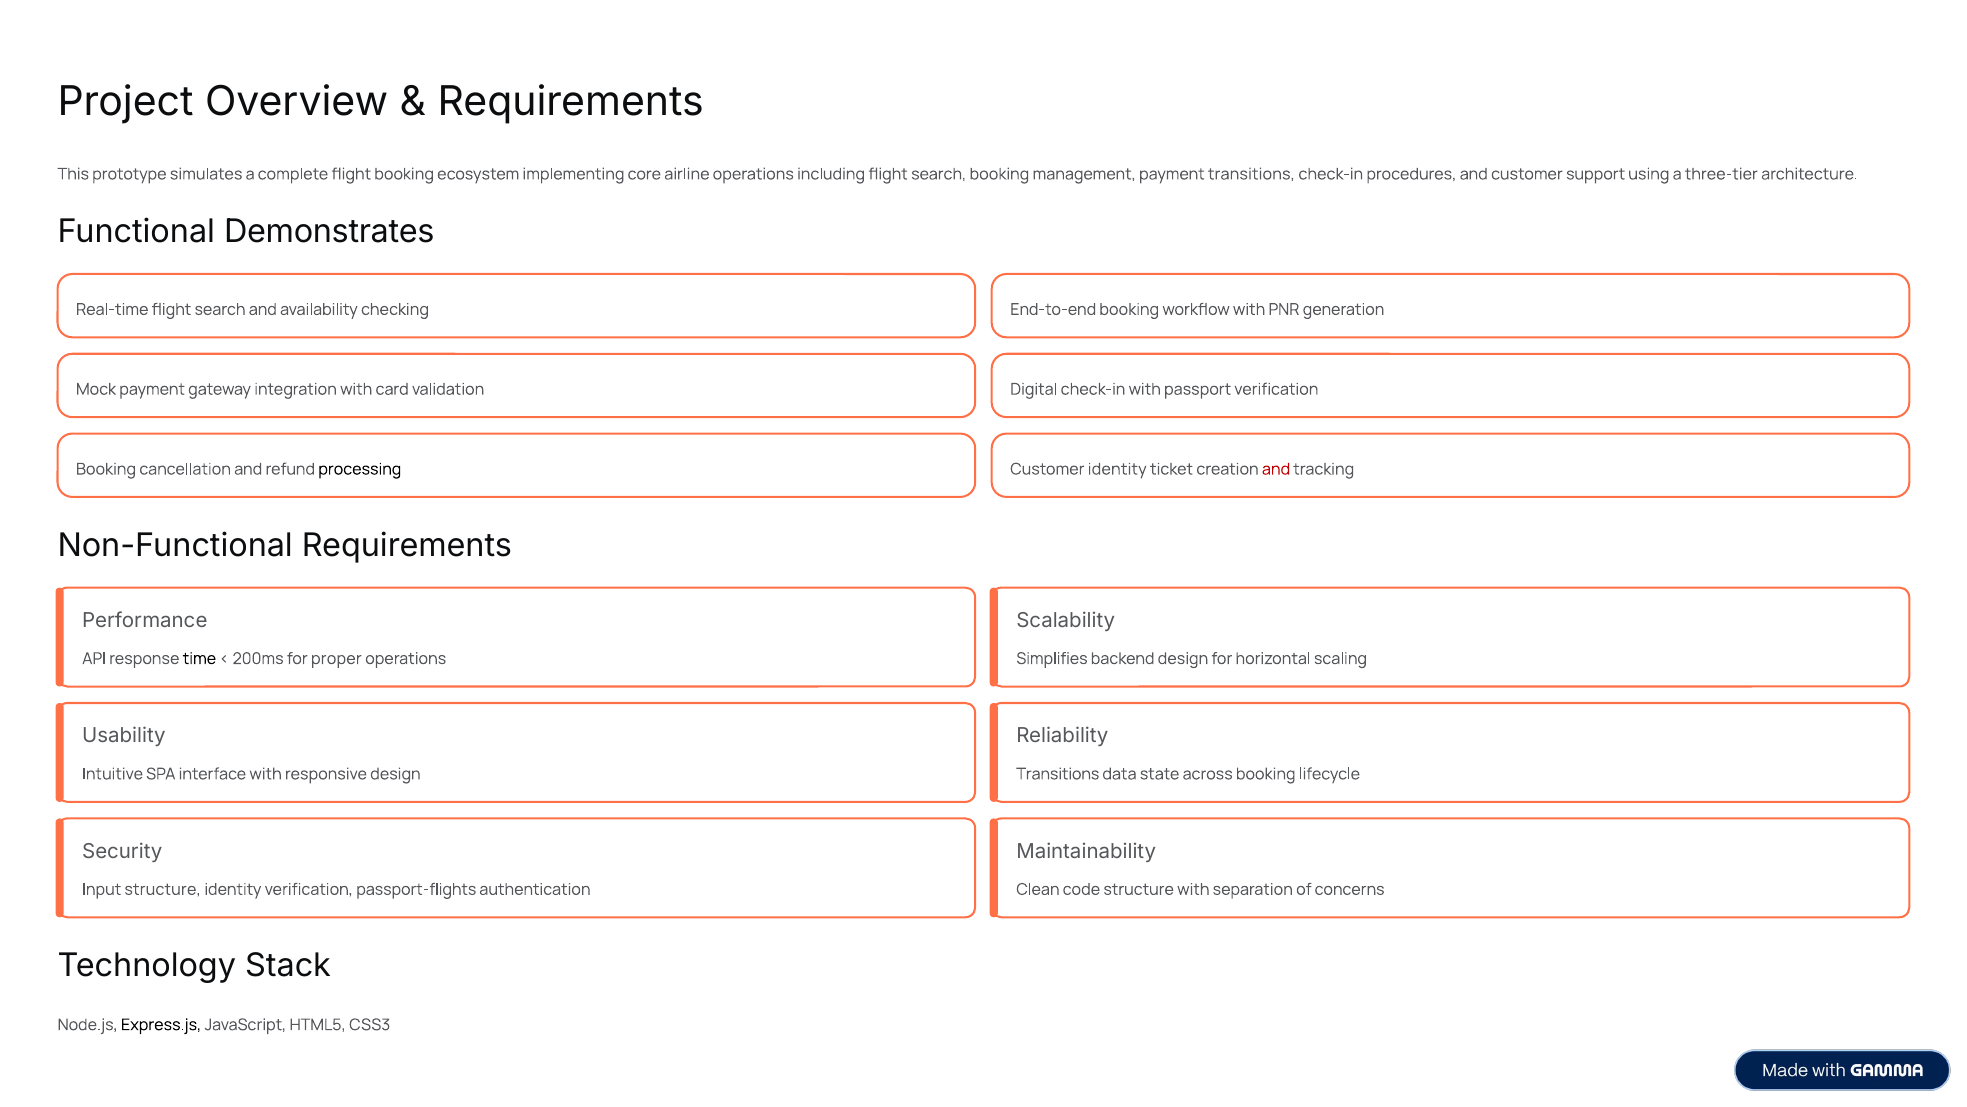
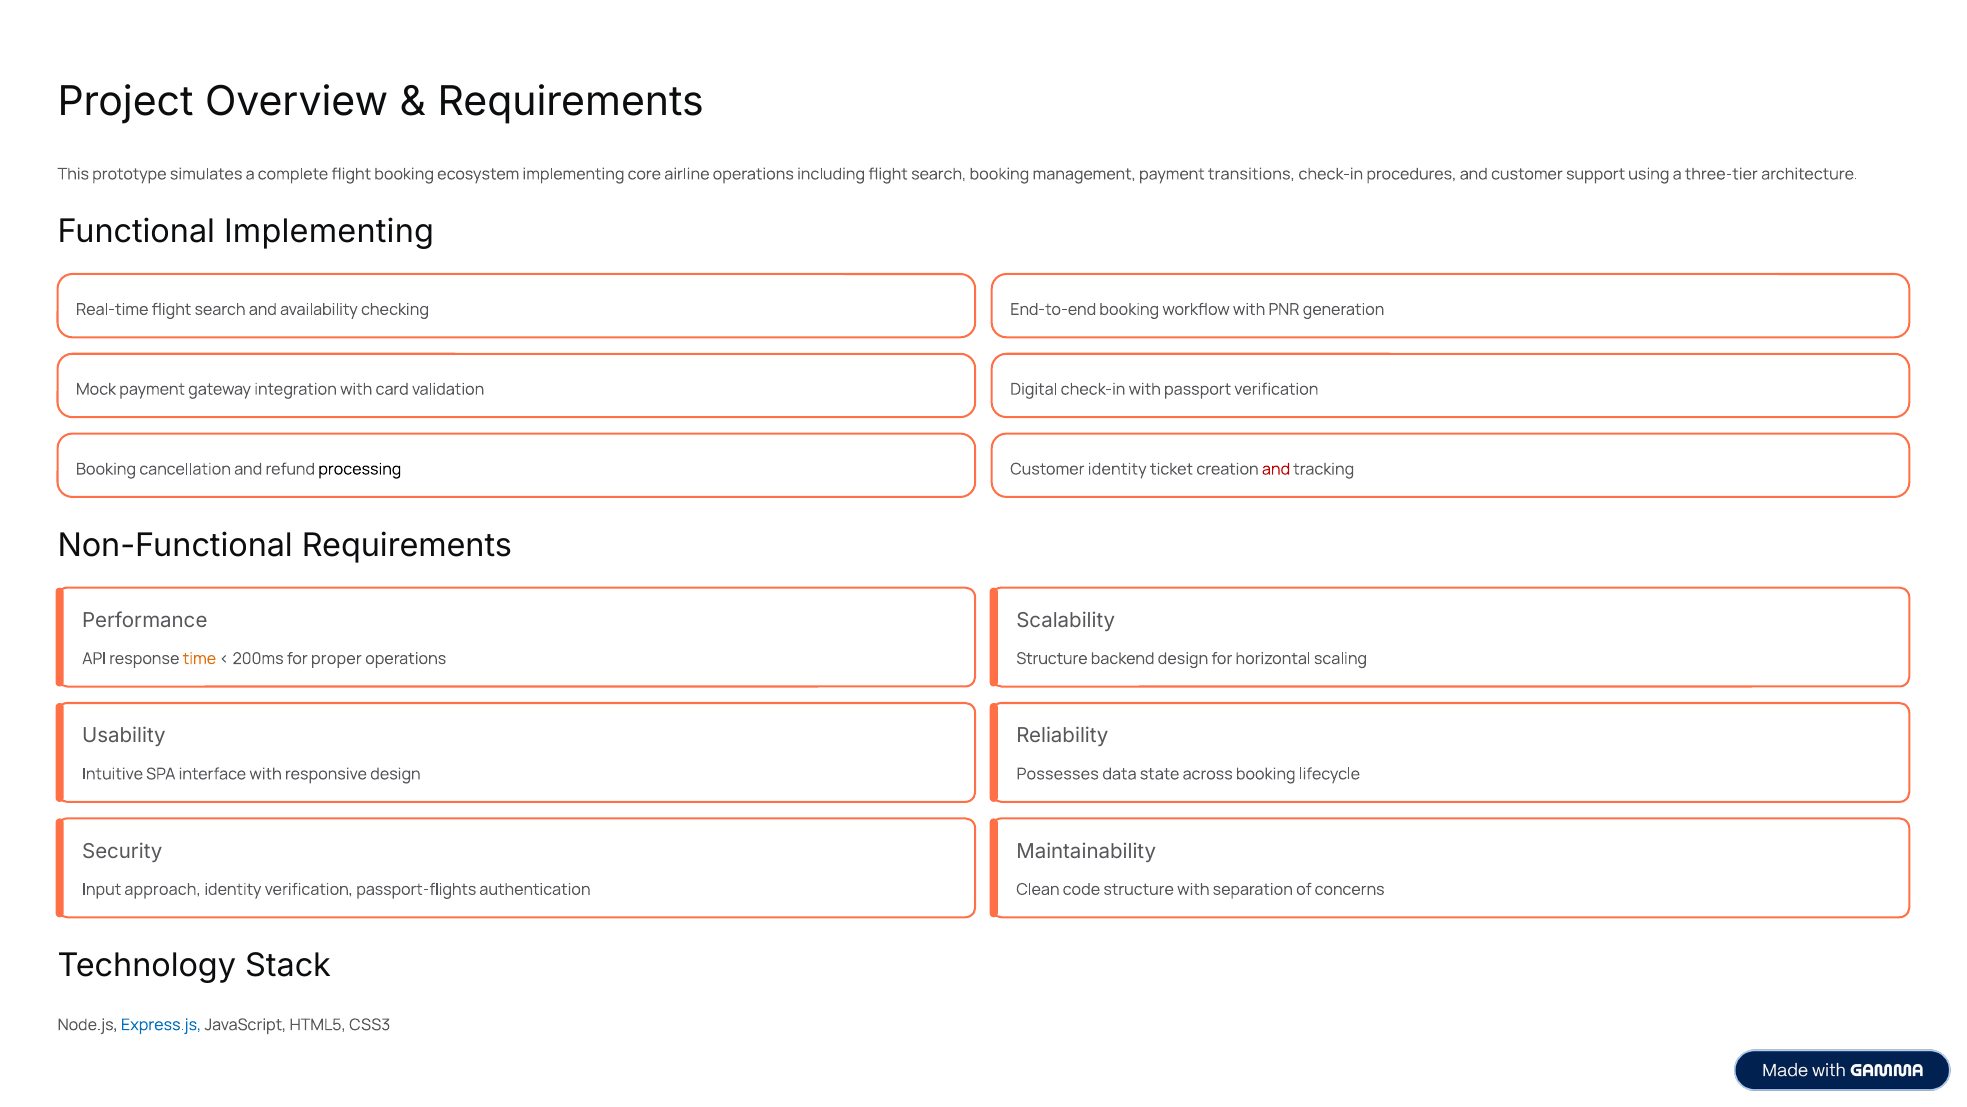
Functional Demonstrates: Demonstrates -> Implementing
time colour: black -> orange
Simplifies at (1052, 658): Simplifies -> Structure
Transitions at (1058, 774): Transitions -> Possesses
Input structure: structure -> approach
Express.js colour: black -> blue
